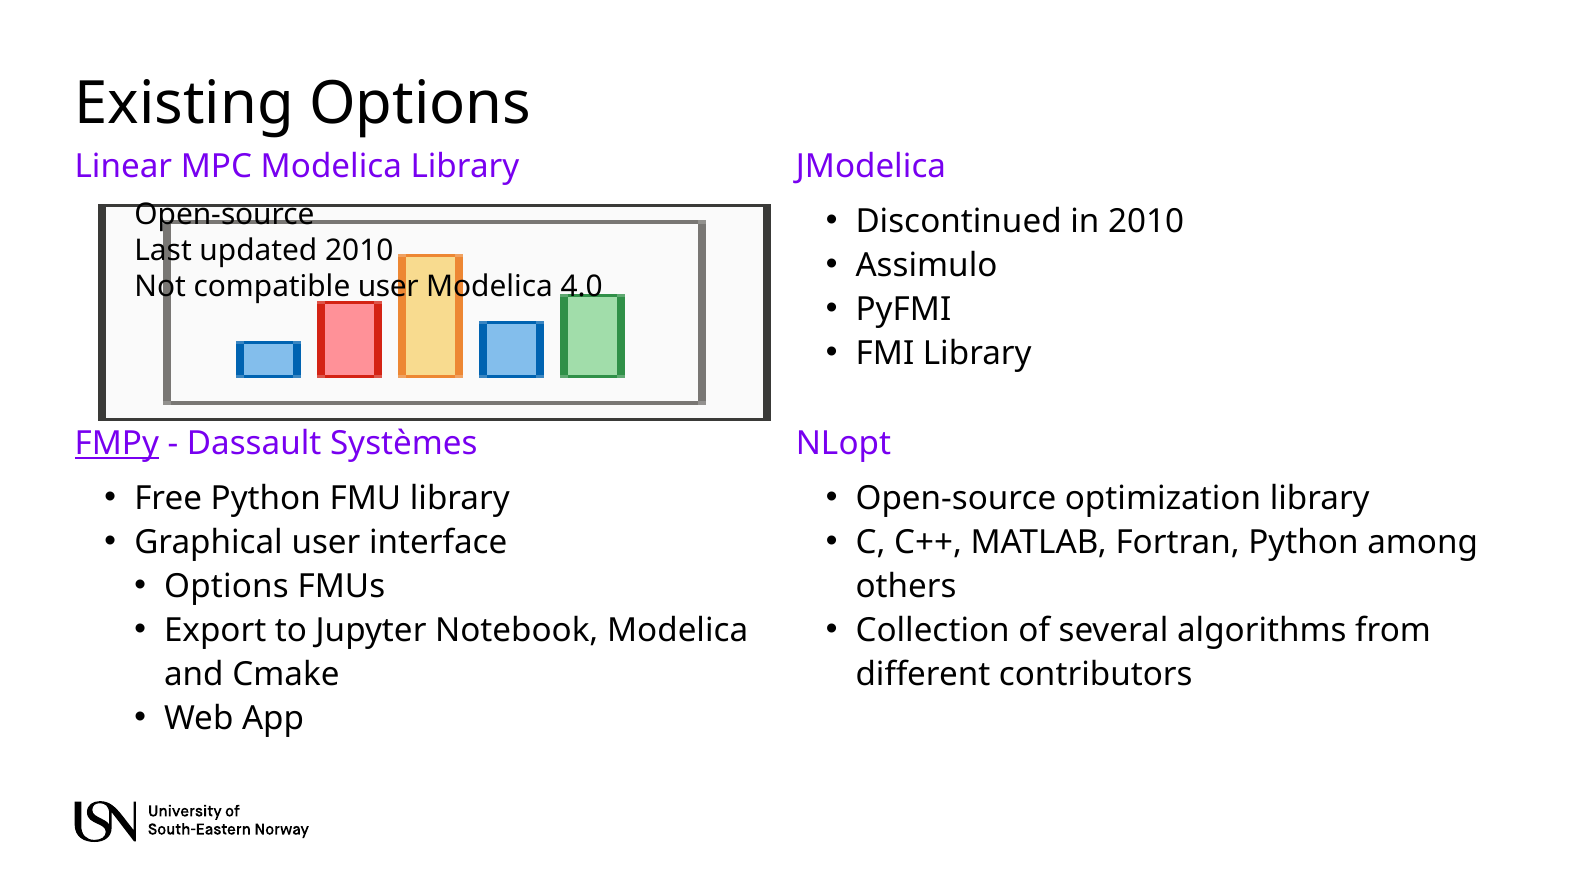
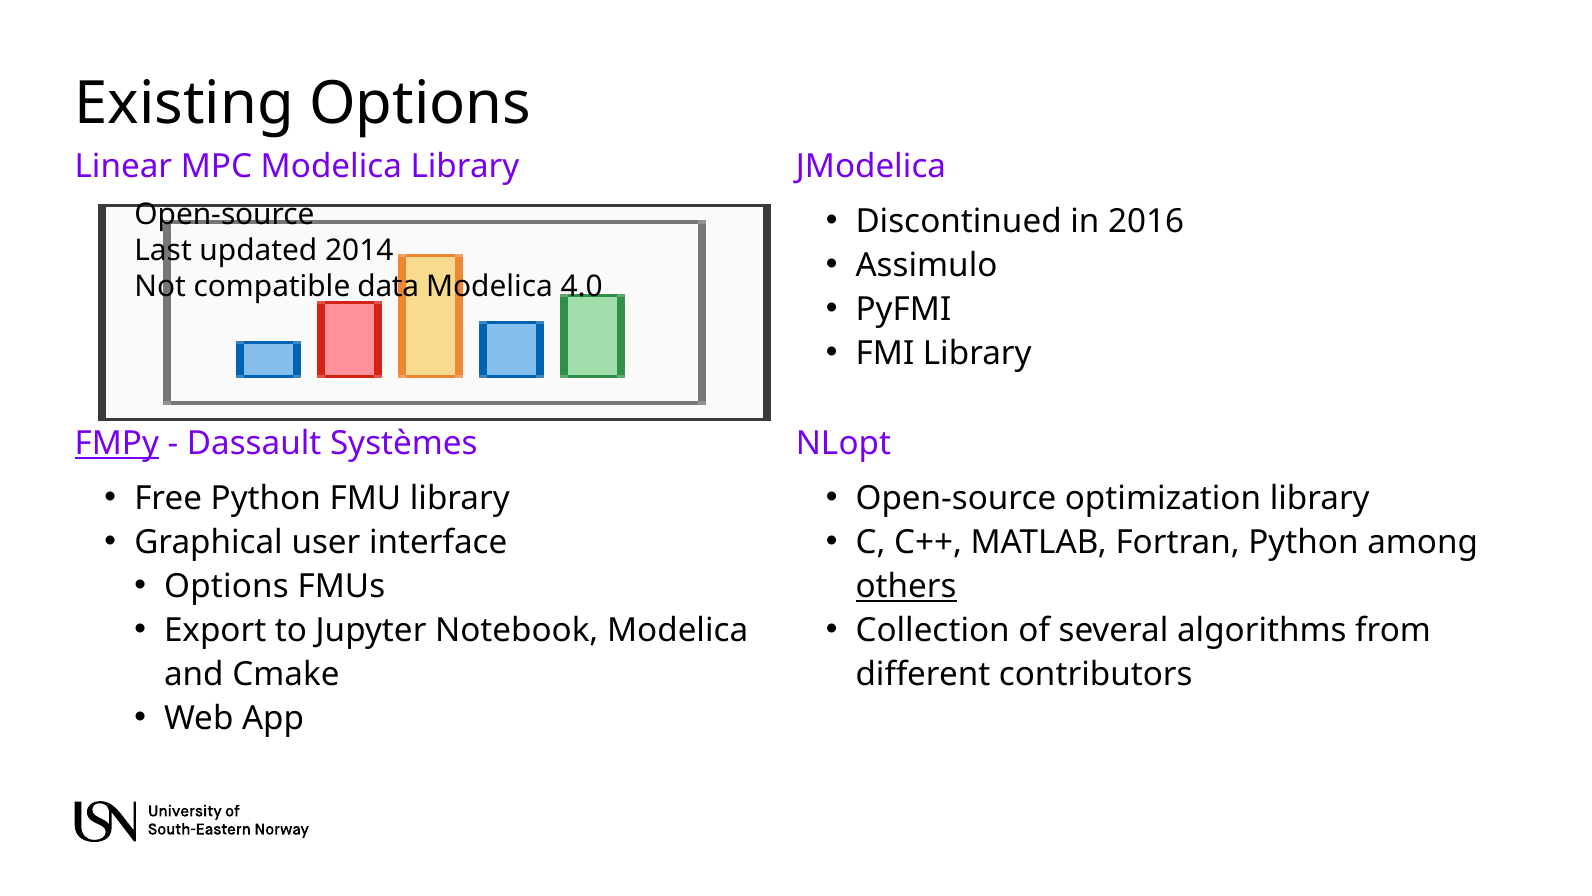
in 2010: 2010 -> 2016
updated 2010: 2010 -> 2014
compatible user: user -> data
others underline: none -> present
